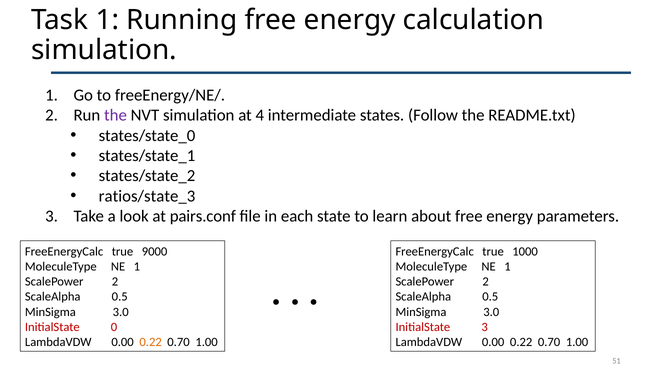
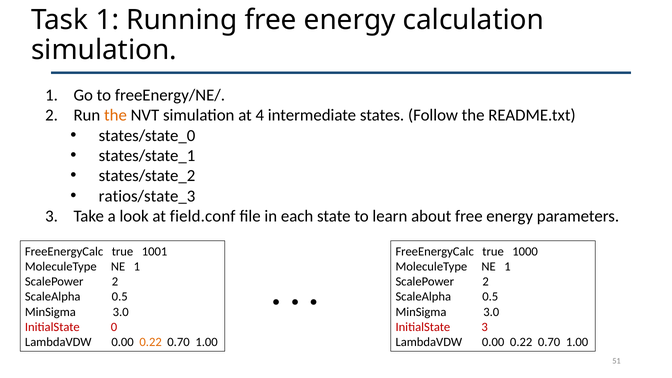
the at (115, 115) colour: purple -> orange
pairs.conf: pairs.conf -> field.conf
9000: 9000 -> 1001
